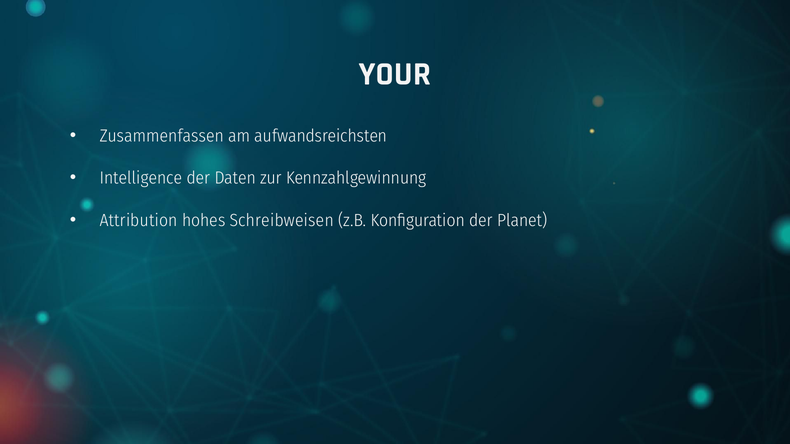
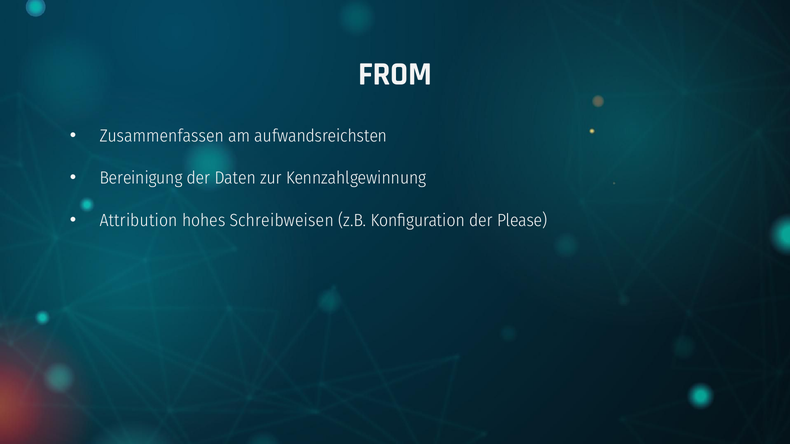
YOUR: YOUR -> FROM
Intelligence: Intelligence -> Bereinigung
Planet: Planet -> Please
